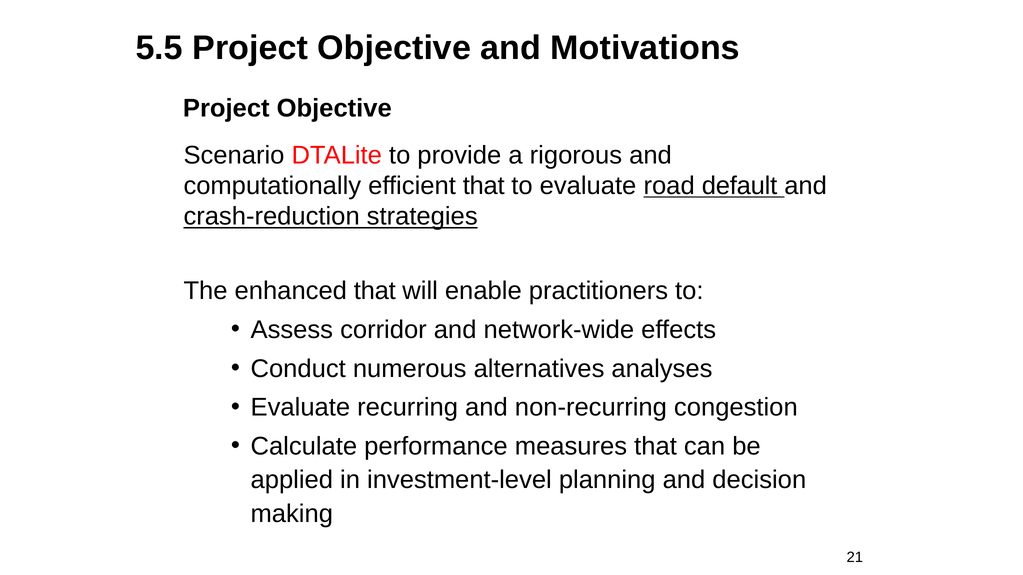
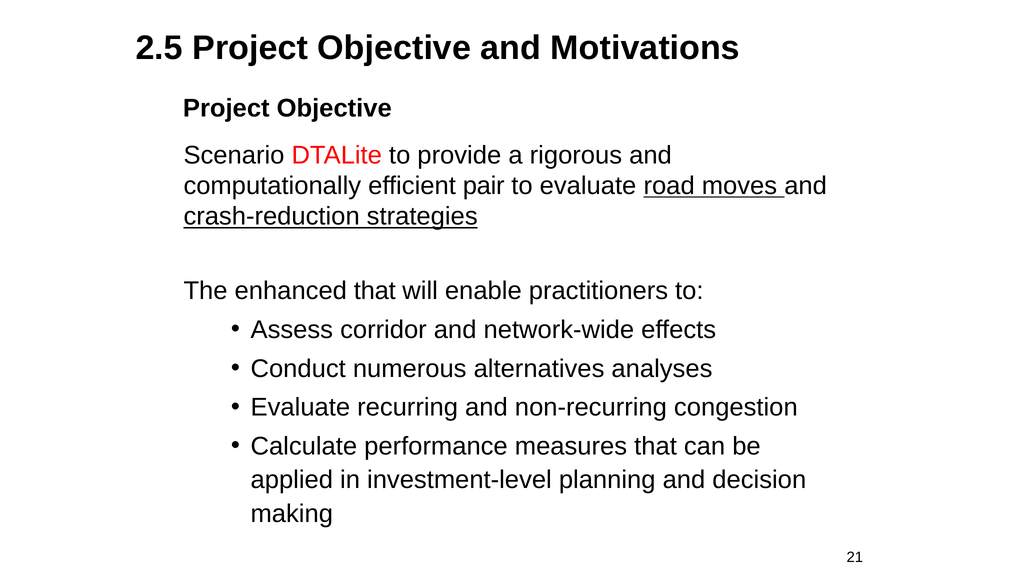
5.5: 5.5 -> 2.5
efficient that: that -> pair
default: default -> moves
